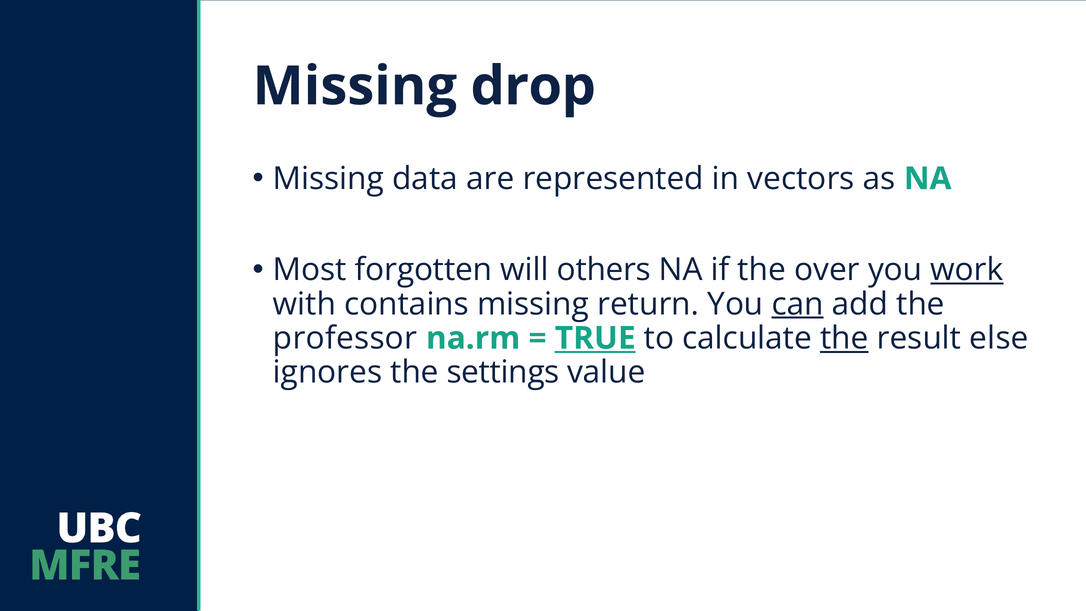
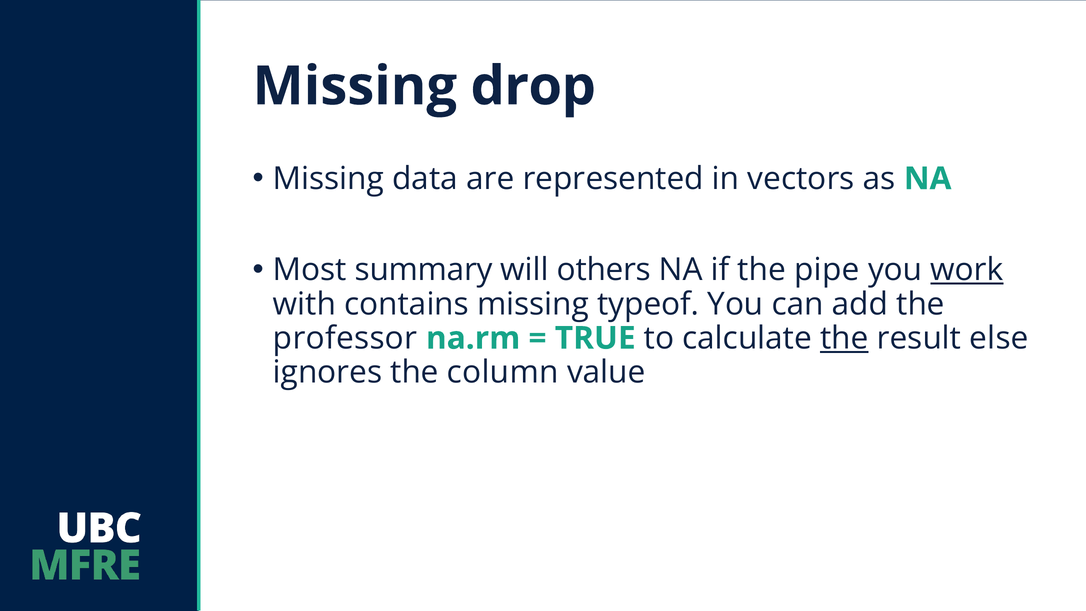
forgotten: forgotten -> summary
over: over -> pipe
return: return -> typeof
can underline: present -> none
TRUE underline: present -> none
settings: settings -> column
